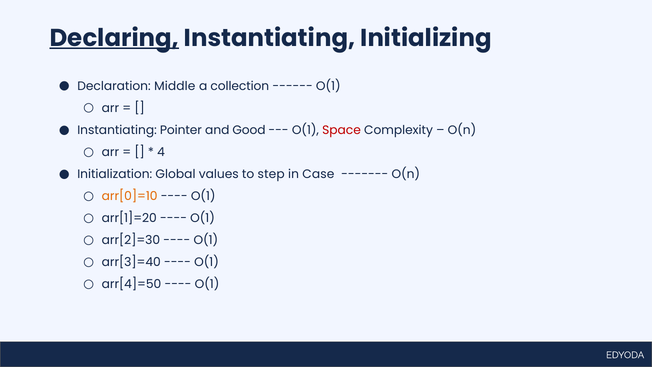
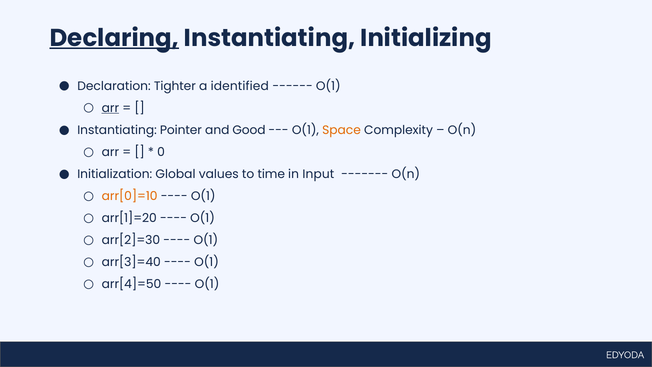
Middle: Middle -> Tighter
collection: collection -> identified
arr at (110, 108) underline: none -> present
Space colour: red -> orange
4: 4 -> 0
step: step -> time
Case: Case -> Input
